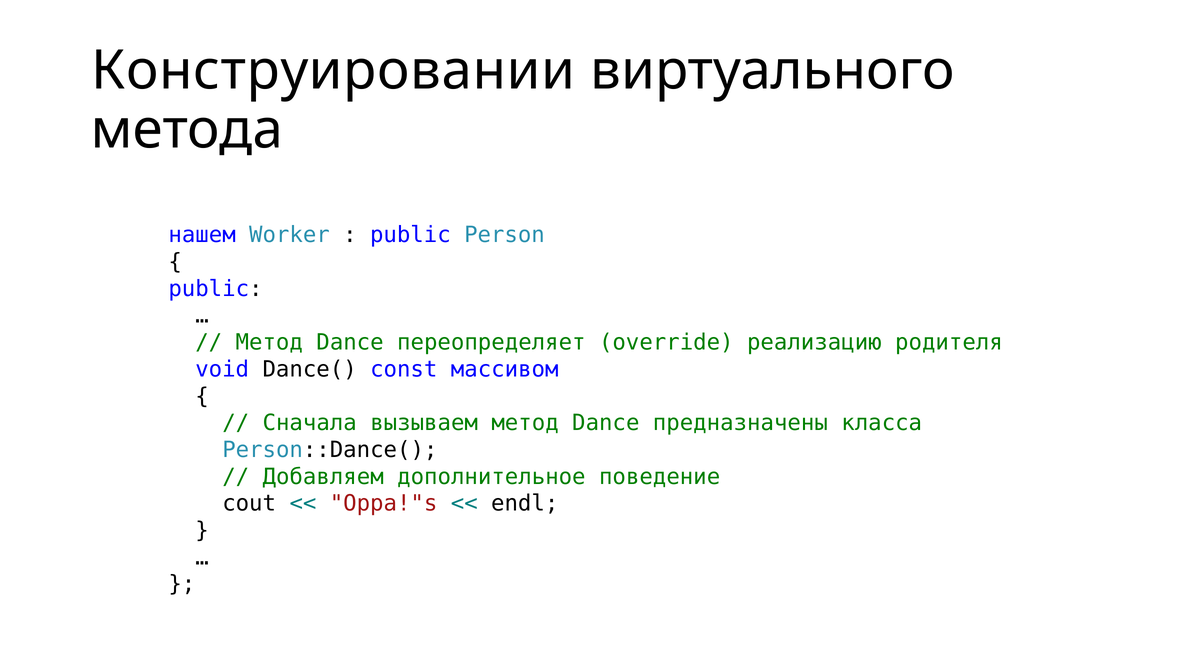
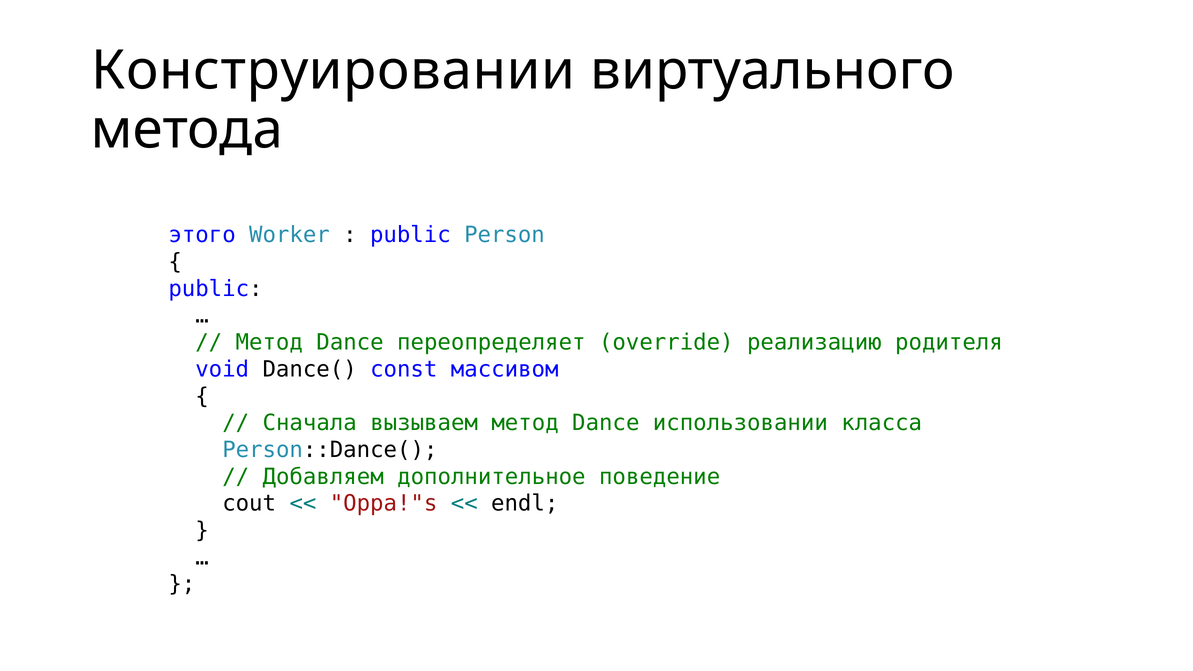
нашем: нашем -> этого
предназначены: предназначены -> использовании
